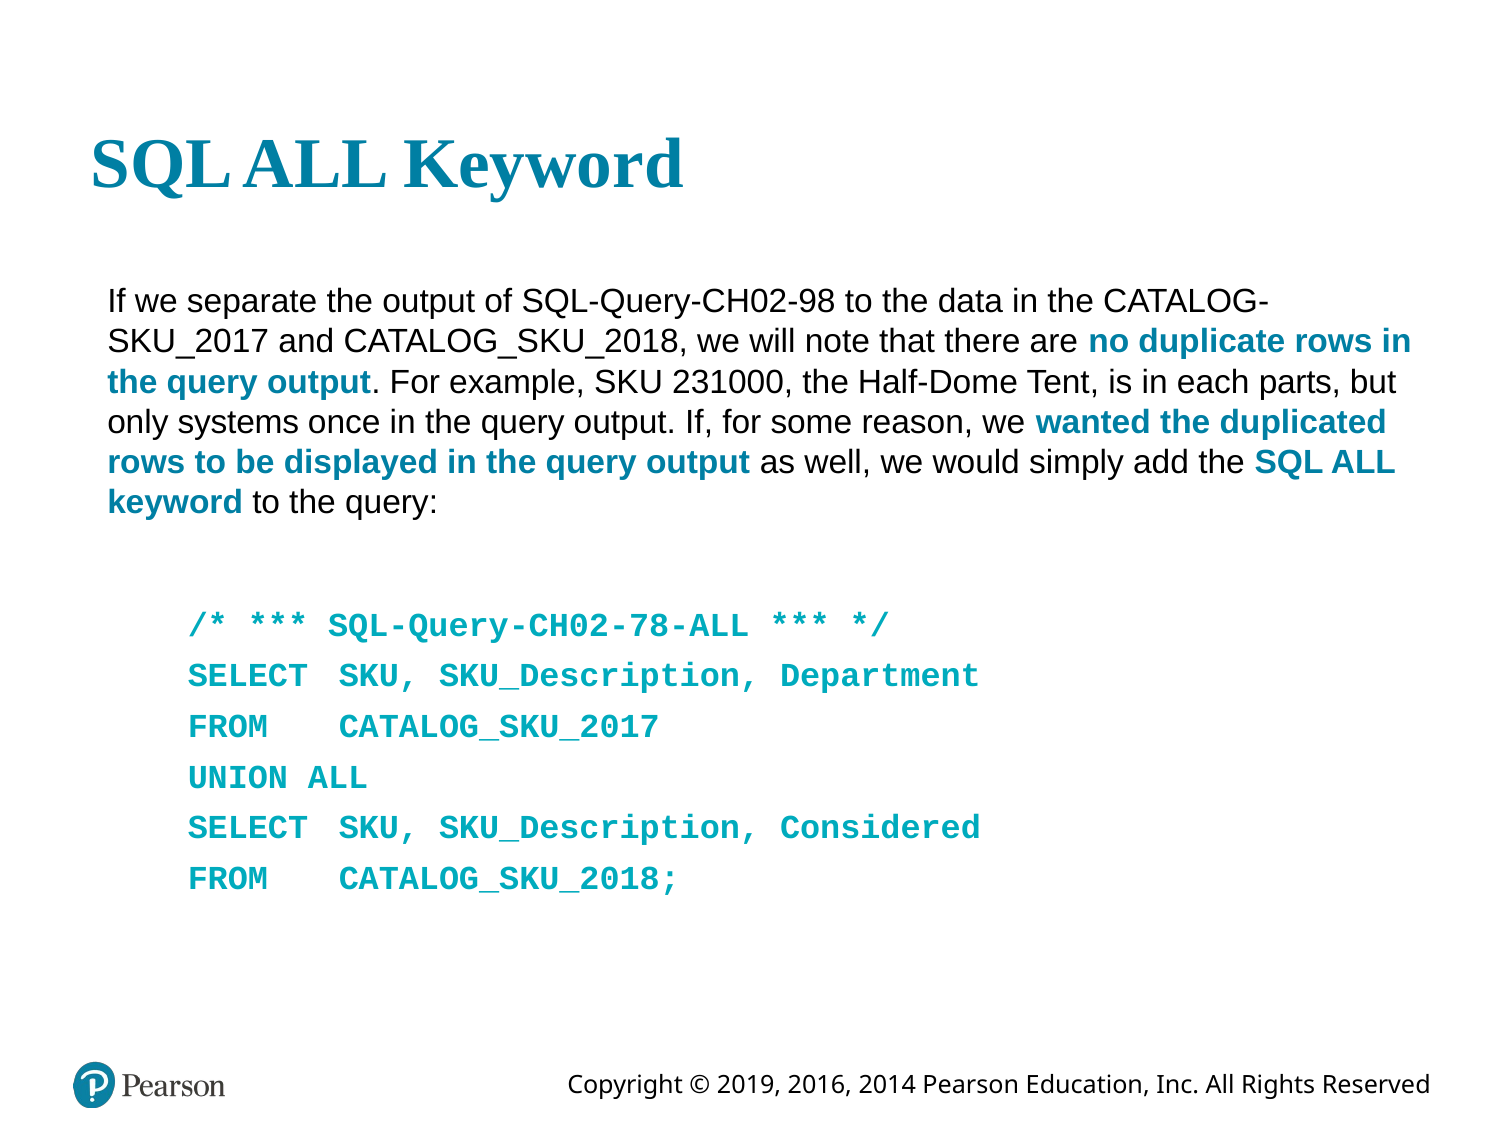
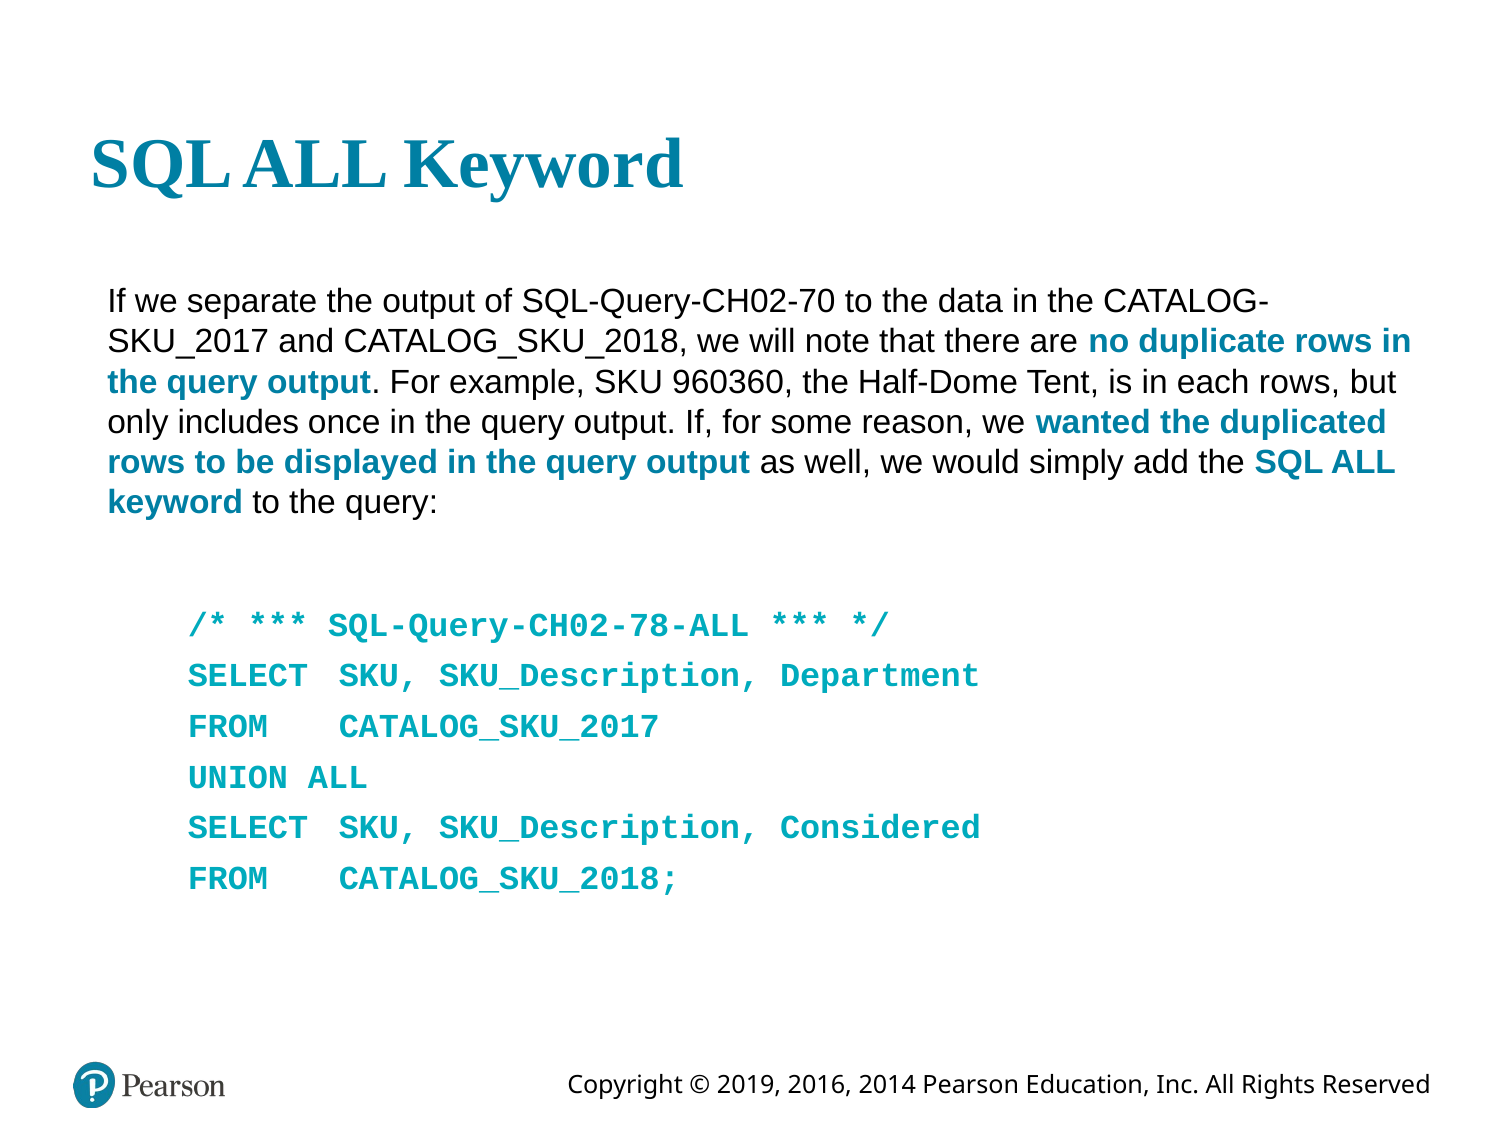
SQL-Query-CH02-98: SQL-Query-CH02-98 -> SQL-Query-CH02-70
231000: 231000 -> 960360
each parts: parts -> rows
systems: systems -> includes
